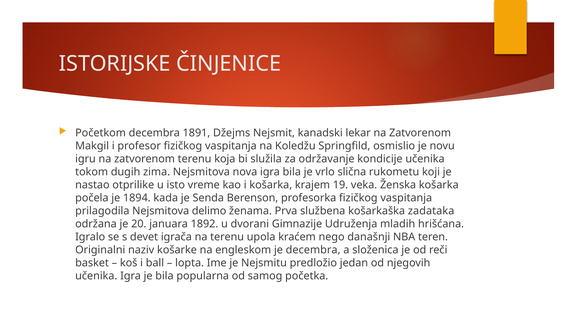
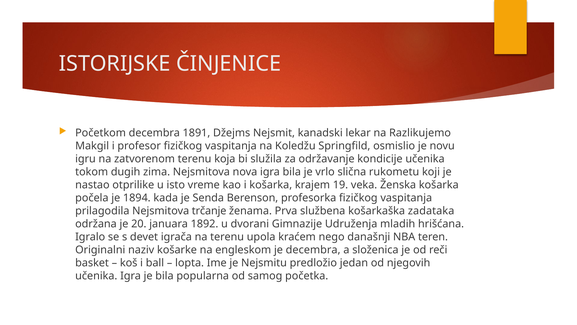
lekar na Zatvorenom: Zatvorenom -> Razlikujemo
delimo: delimo -> trčanje
